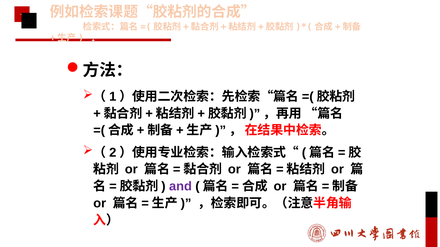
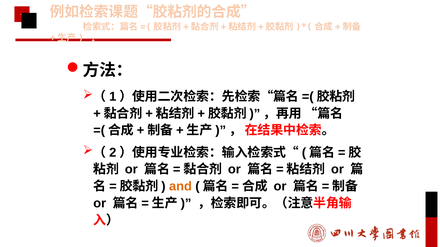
and colour: purple -> orange
